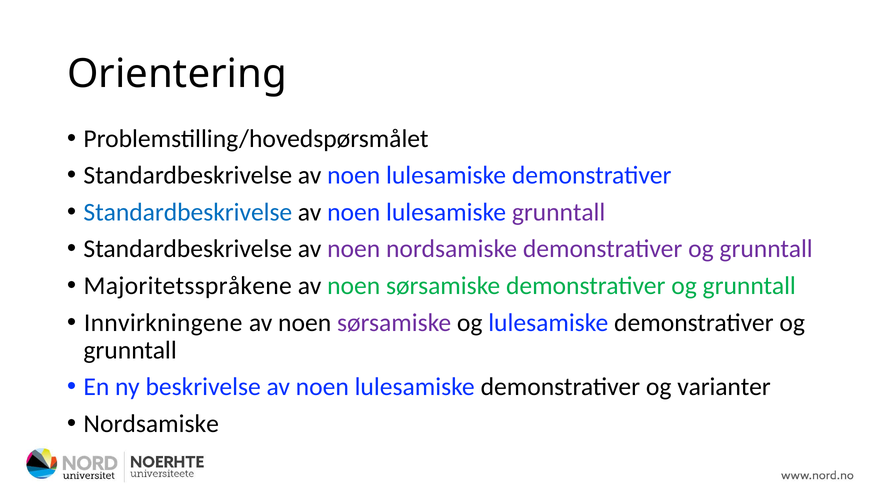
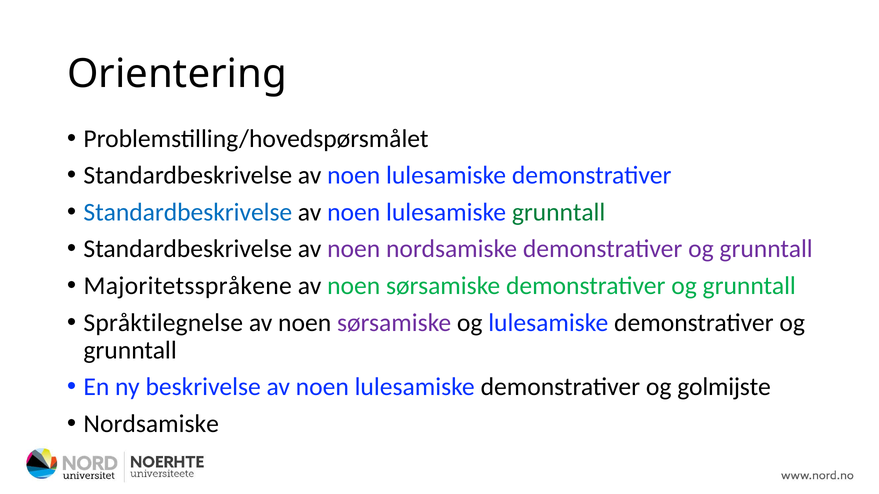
grunntall at (559, 212) colour: purple -> green
Innvirkningene: Innvirkningene -> Språktilegnelse
varianter: varianter -> golmijste
